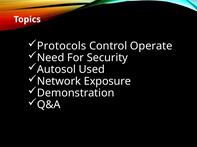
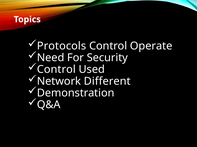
Autosol at (56, 70): Autosol -> Control
Exposure: Exposure -> Different
